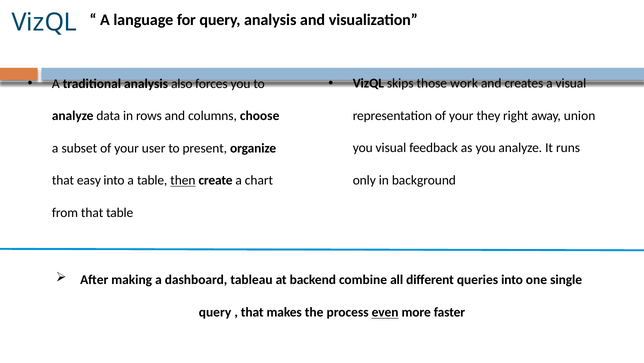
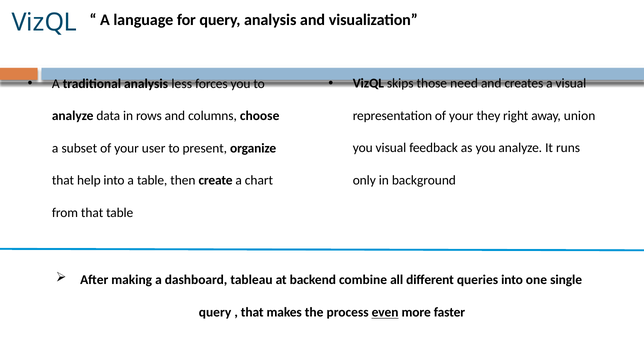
work: work -> need
also: also -> less
easy: easy -> help
then underline: present -> none
